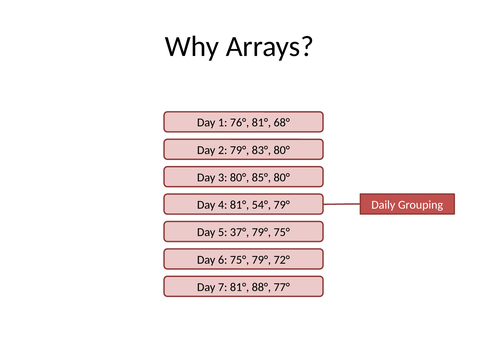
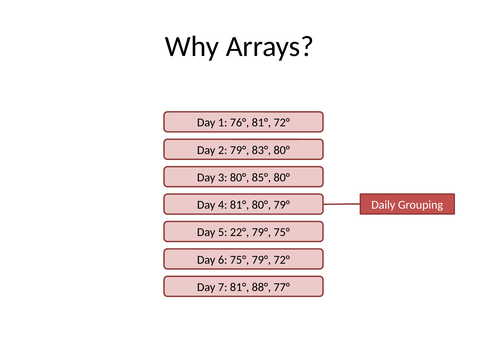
81° 68°: 68° -> 72°
81° 54°: 54° -> 80°
37°: 37° -> 22°
